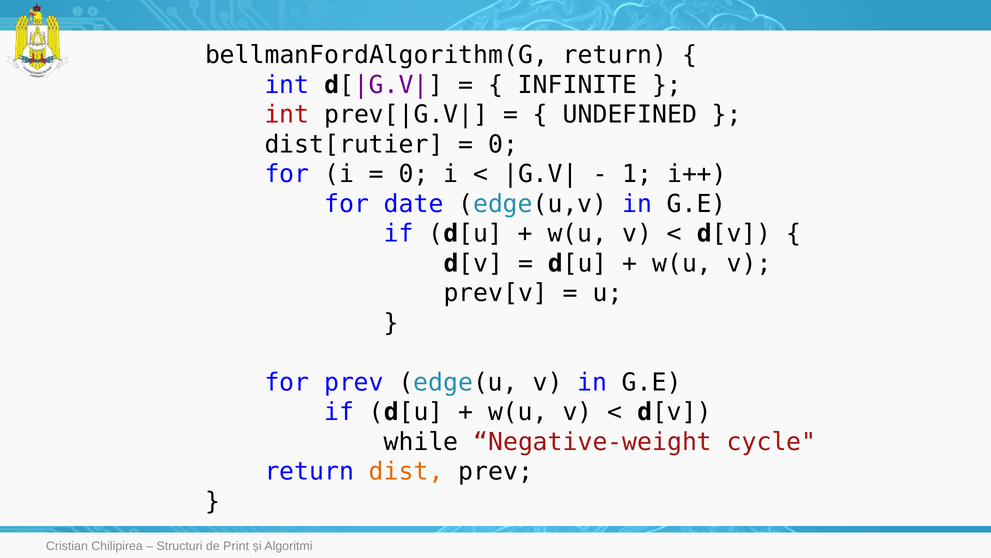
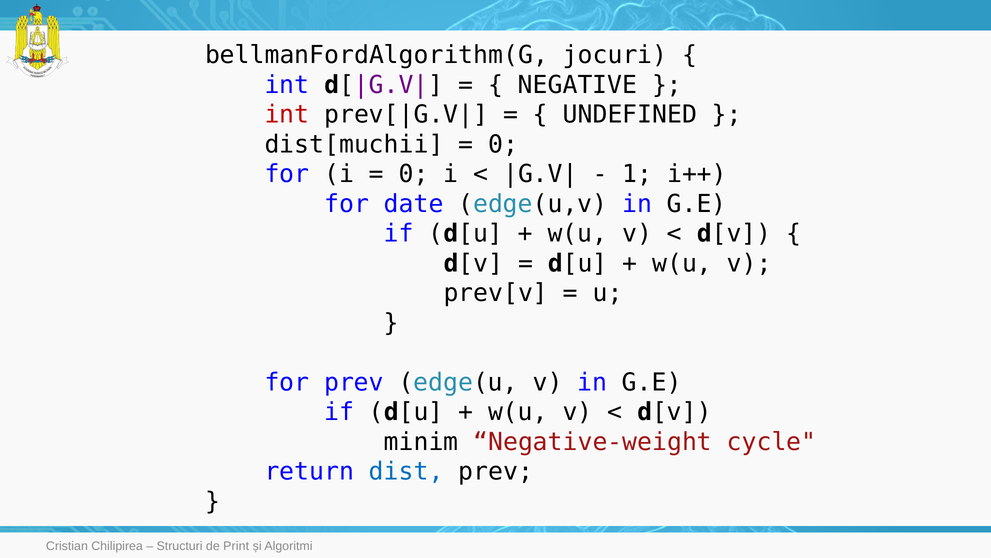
bellmanFordAlgorithm(G return: return -> jocuri
INFINITE: INFINITE -> NEGATIVE
dist[rutier: dist[rutier -> dist[muchii
while: while -> minim
dist colour: orange -> blue
